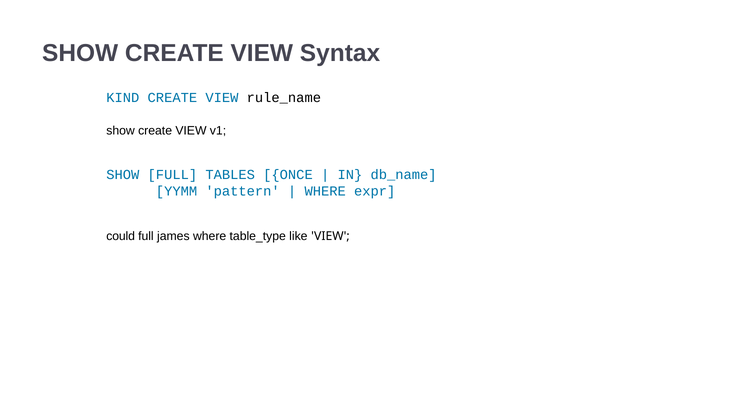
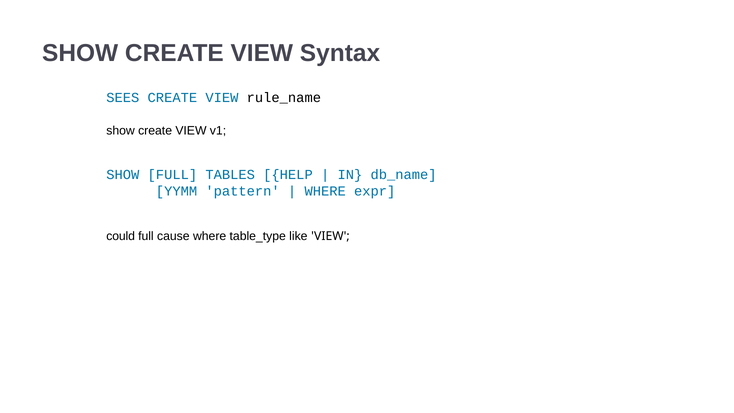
KIND: KIND -> SEES
ONCE: ONCE -> HELP
james: james -> cause
